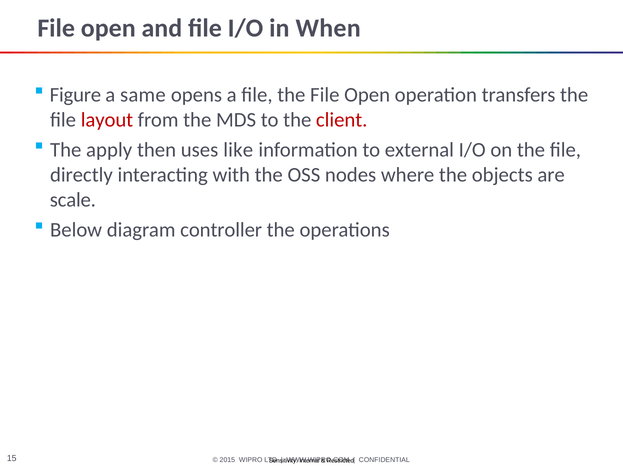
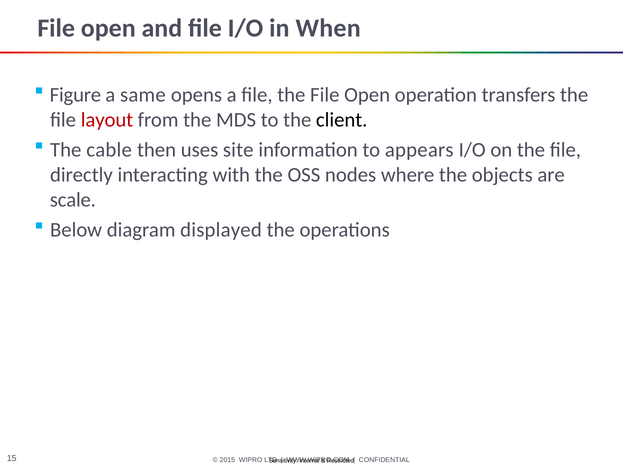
client colour: red -> black
apply: apply -> cable
like: like -> site
external: external -> appears
controller: controller -> displayed
